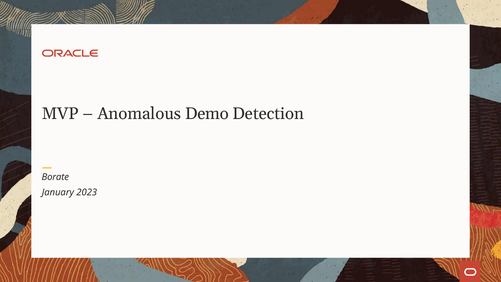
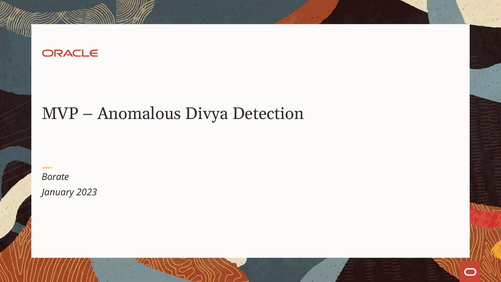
Demo: Demo -> Divya
